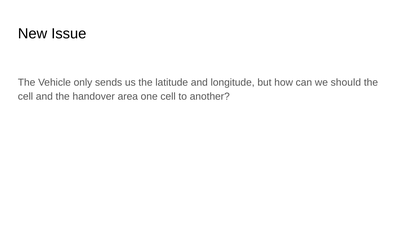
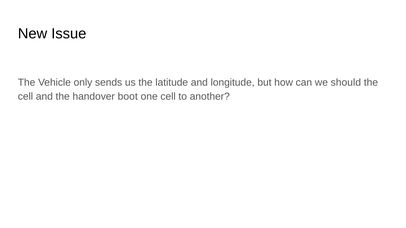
area: area -> boot
